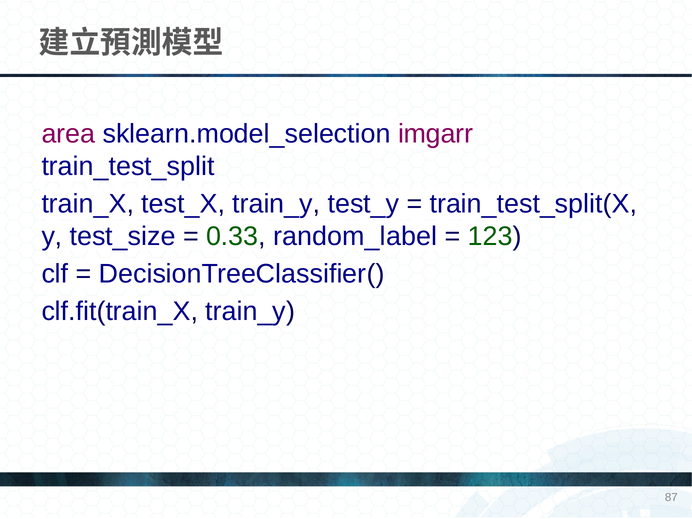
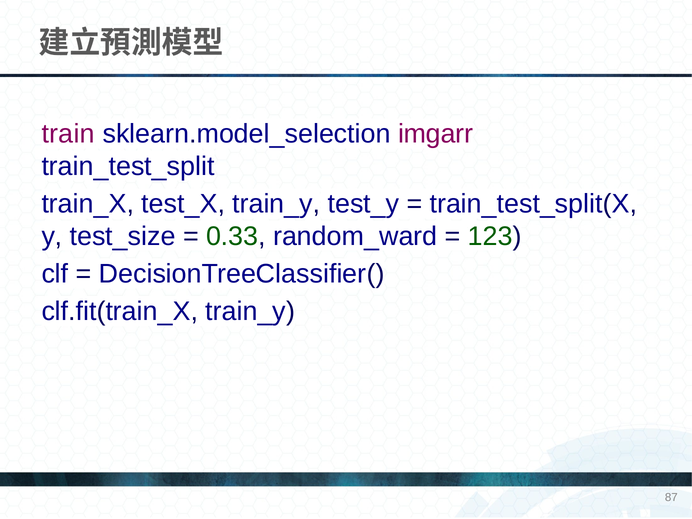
area: area -> train
random_label: random_label -> random_ward
